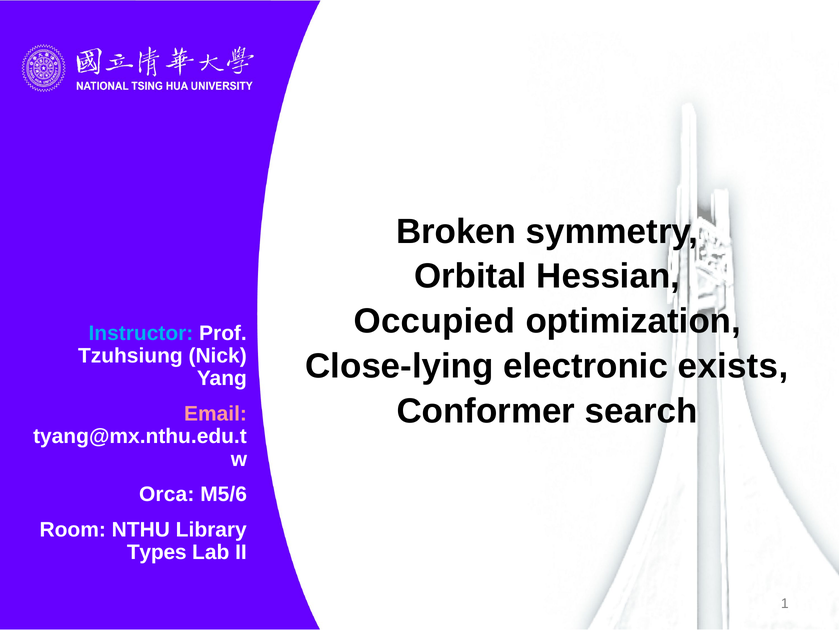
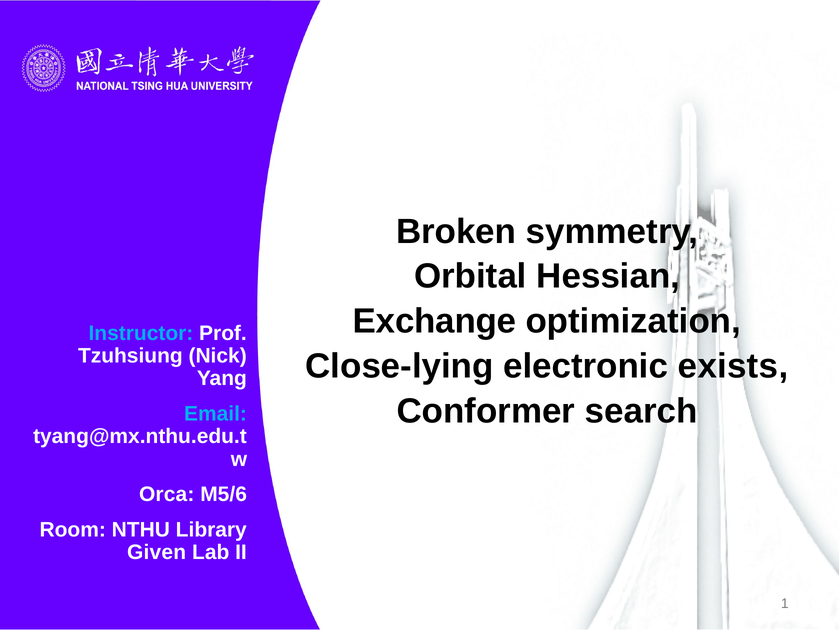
Occupied: Occupied -> Exchange
Email colour: pink -> light blue
Types: Types -> Given
